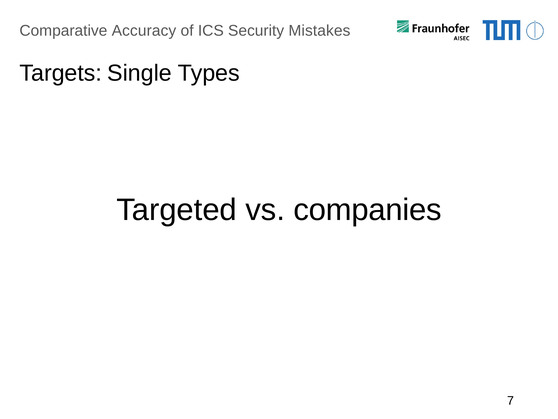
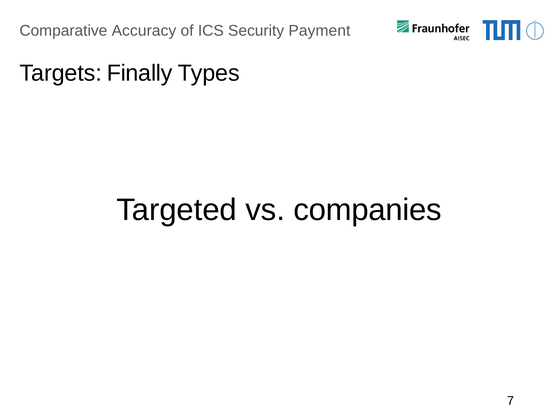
Mistakes: Mistakes -> Payment
Single: Single -> Finally
